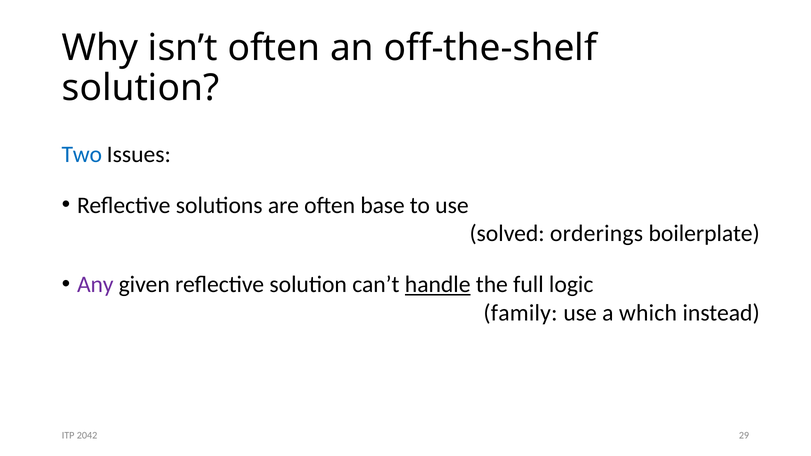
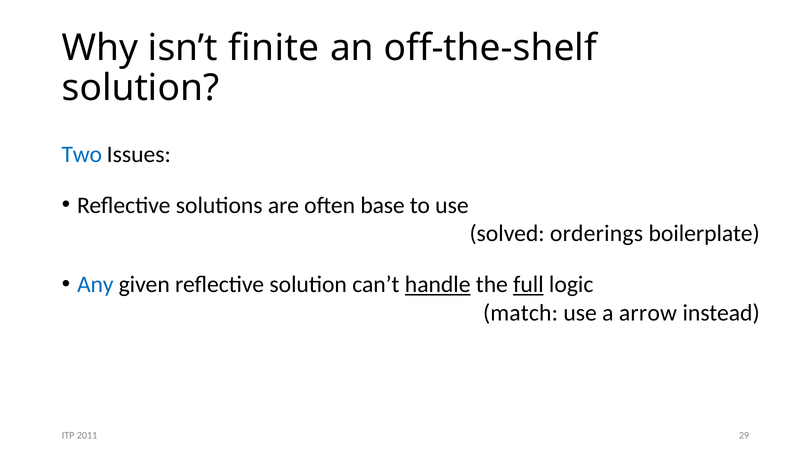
isn’t often: often -> finite
Any colour: purple -> blue
full underline: none -> present
family: family -> match
which: which -> arrow
2042: 2042 -> 2011
